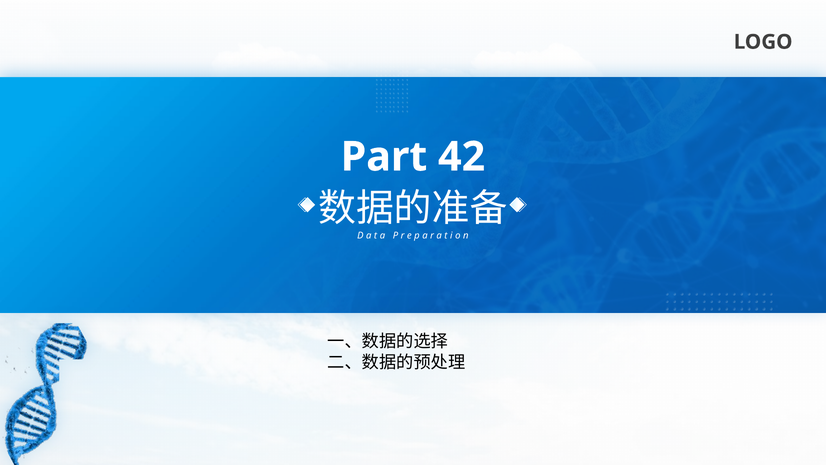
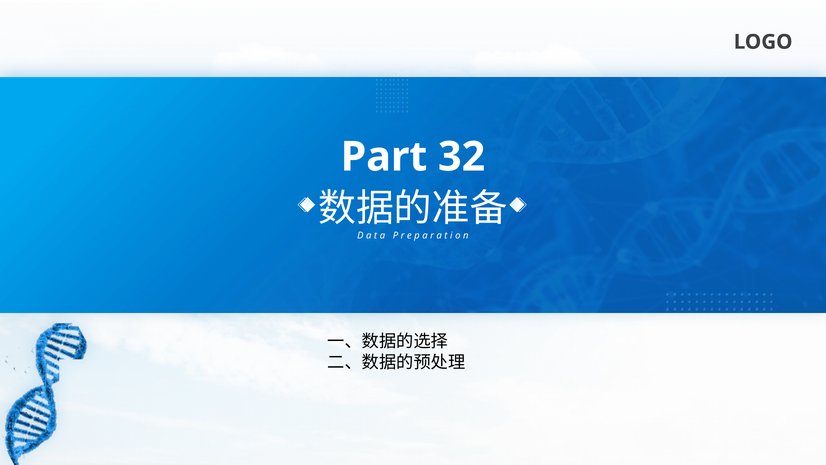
42: 42 -> 32
